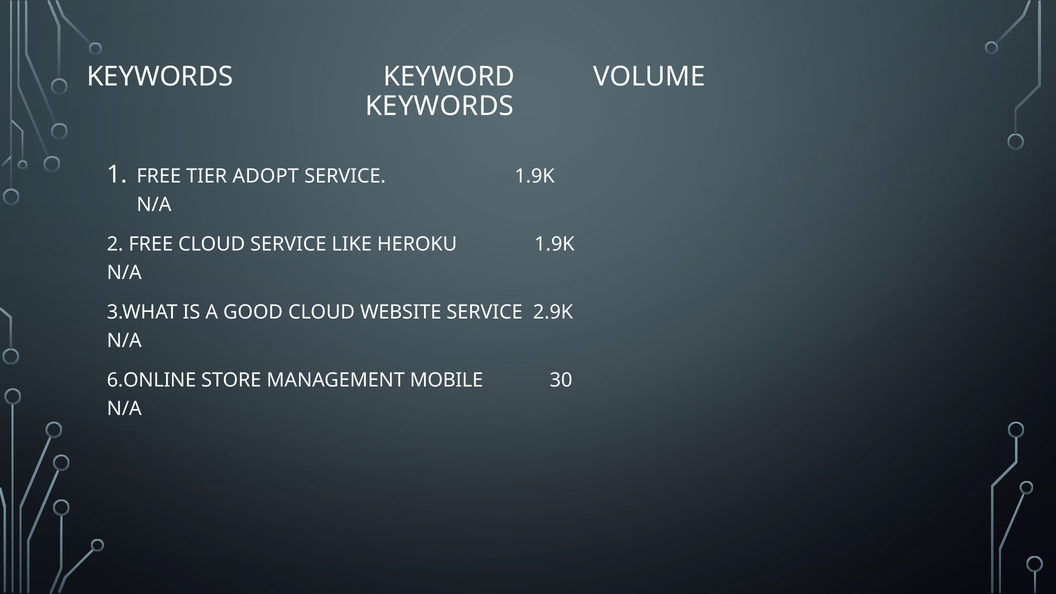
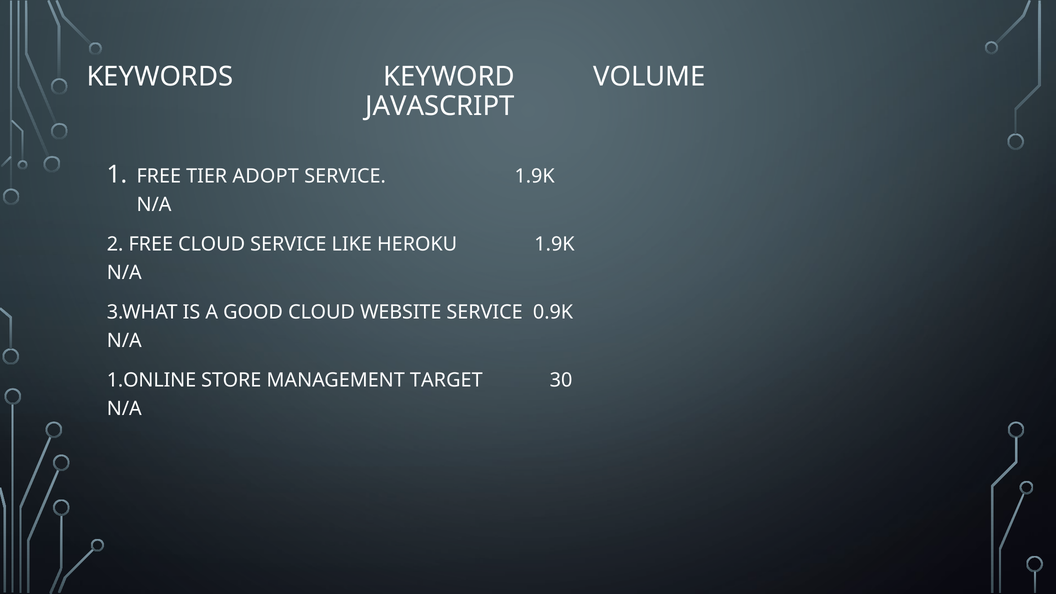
KEYWORDS at (440, 106): KEYWORDS -> JAVASCRIPT
2.9K: 2.9K -> 0.9K
6.ONLINE: 6.ONLINE -> 1.ONLINE
MOBILE: MOBILE -> TARGET
